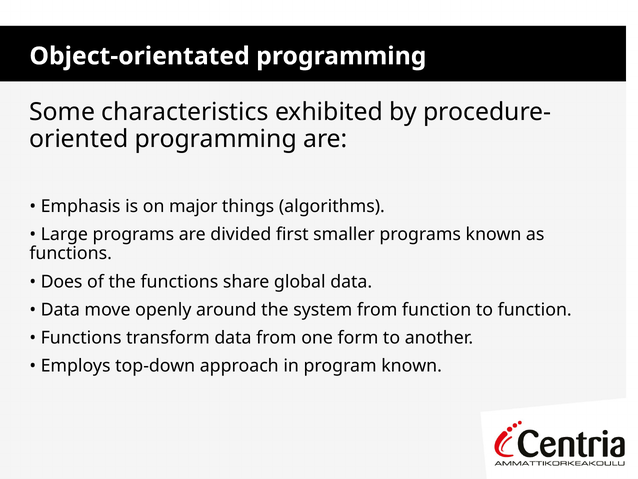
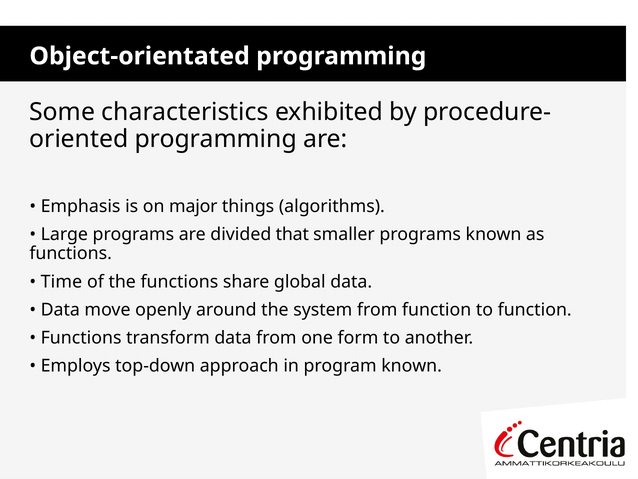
first: first -> that
Does: Does -> Time
